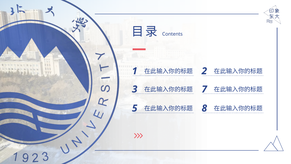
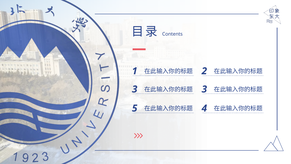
7 at (204, 89): 7 -> 3
8: 8 -> 4
